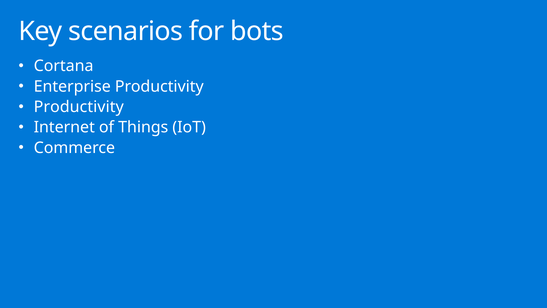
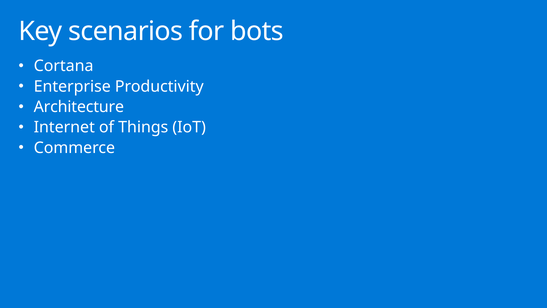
Productivity at (79, 107): Productivity -> Architecture
